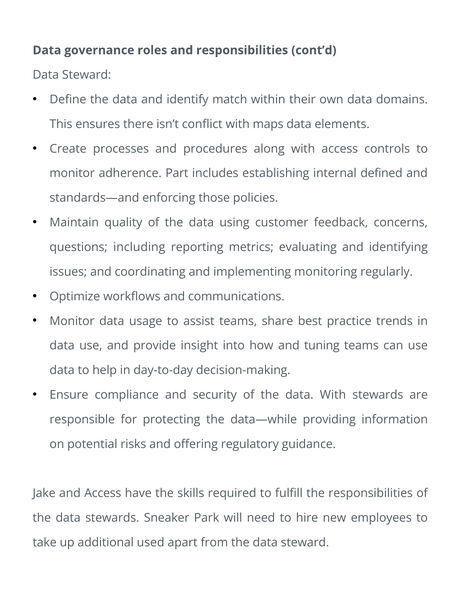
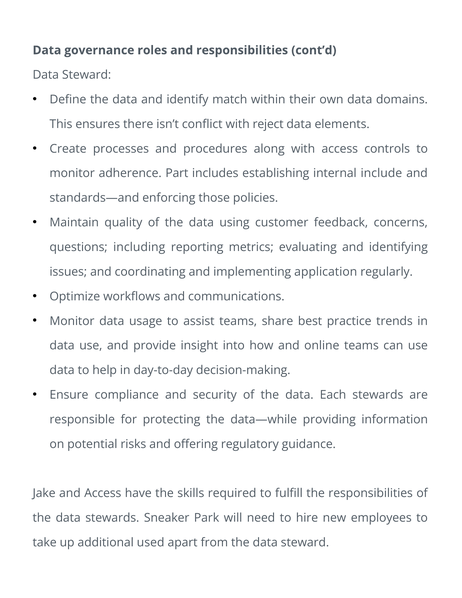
maps: maps -> reject
defined: defined -> include
monitoring: monitoring -> application
tuning: tuning -> online
data With: With -> Each
